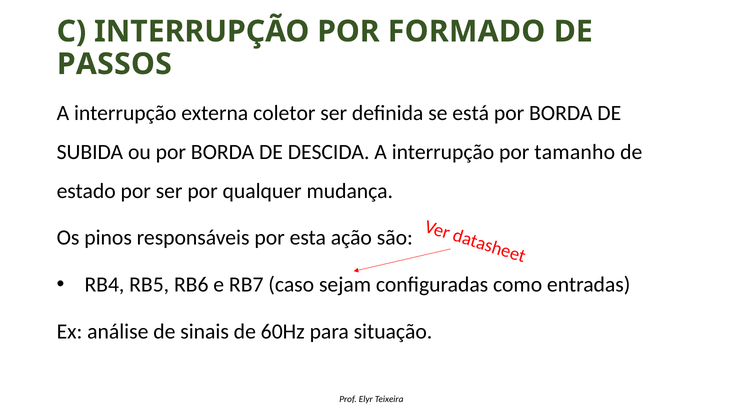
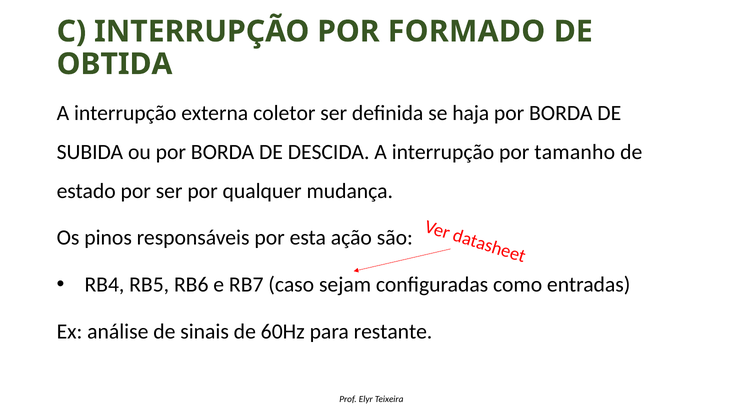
PASSOS: PASSOS -> OBTIDA
está: está -> haja
situação: situação -> restante
